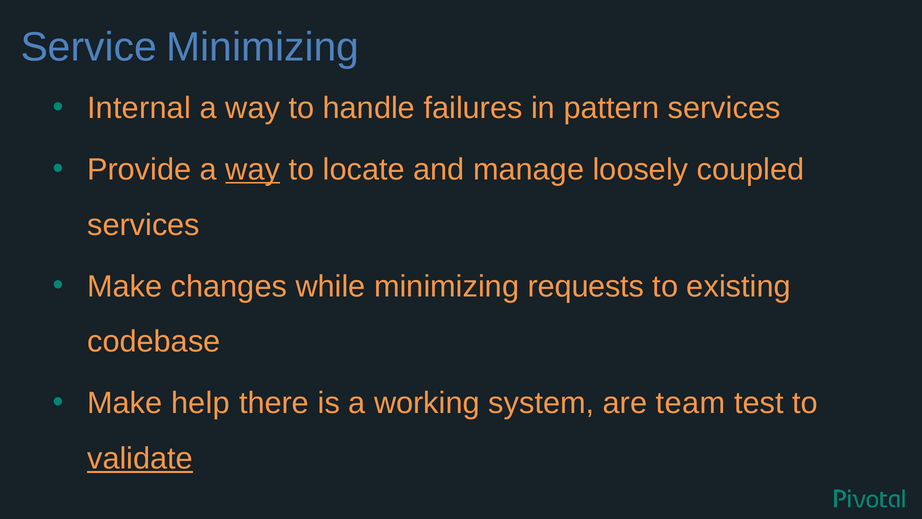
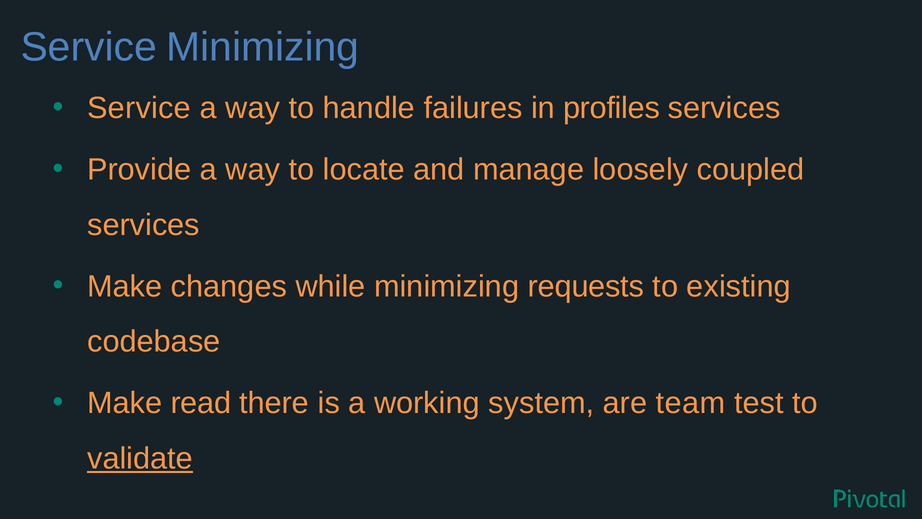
Internal at (139, 108): Internal -> Service
pattern: pattern -> profiles
way at (253, 169) underline: present -> none
help: help -> read
